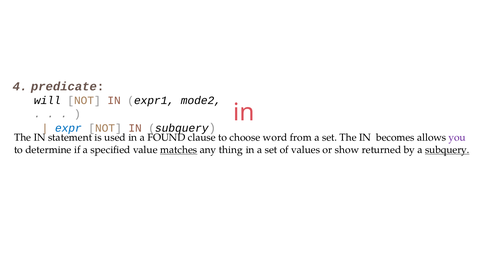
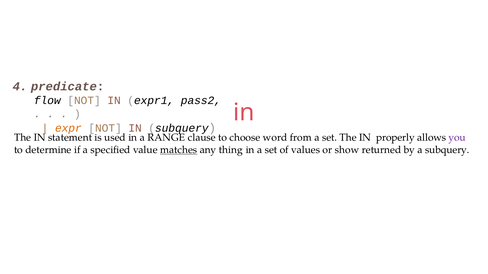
will: will -> flow
mode2: mode2 -> pass2
expr colour: blue -> orange
FOUND: FOUND -> RANGE
becomes: becomes -> properly
subquery at (447, 150) underline: present -> none
